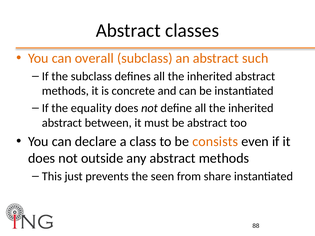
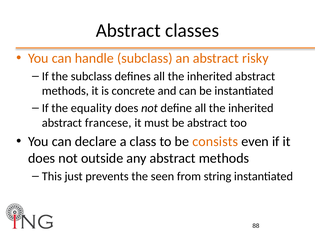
overall: overall -> handle
such: such -> risky
between: between -> francese
share: share -> string
